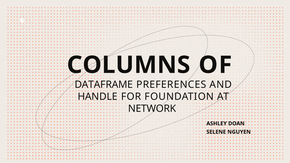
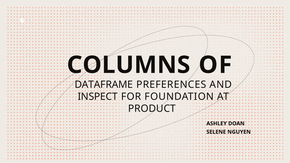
HANDLE: HANDLE -> INSPECT
NETWORK: NETWORK -> PRODUCT
